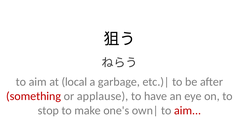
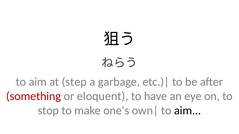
local: local -> step
applause: applause -> eloquent
aim at (188, 111) colour: red -> black
